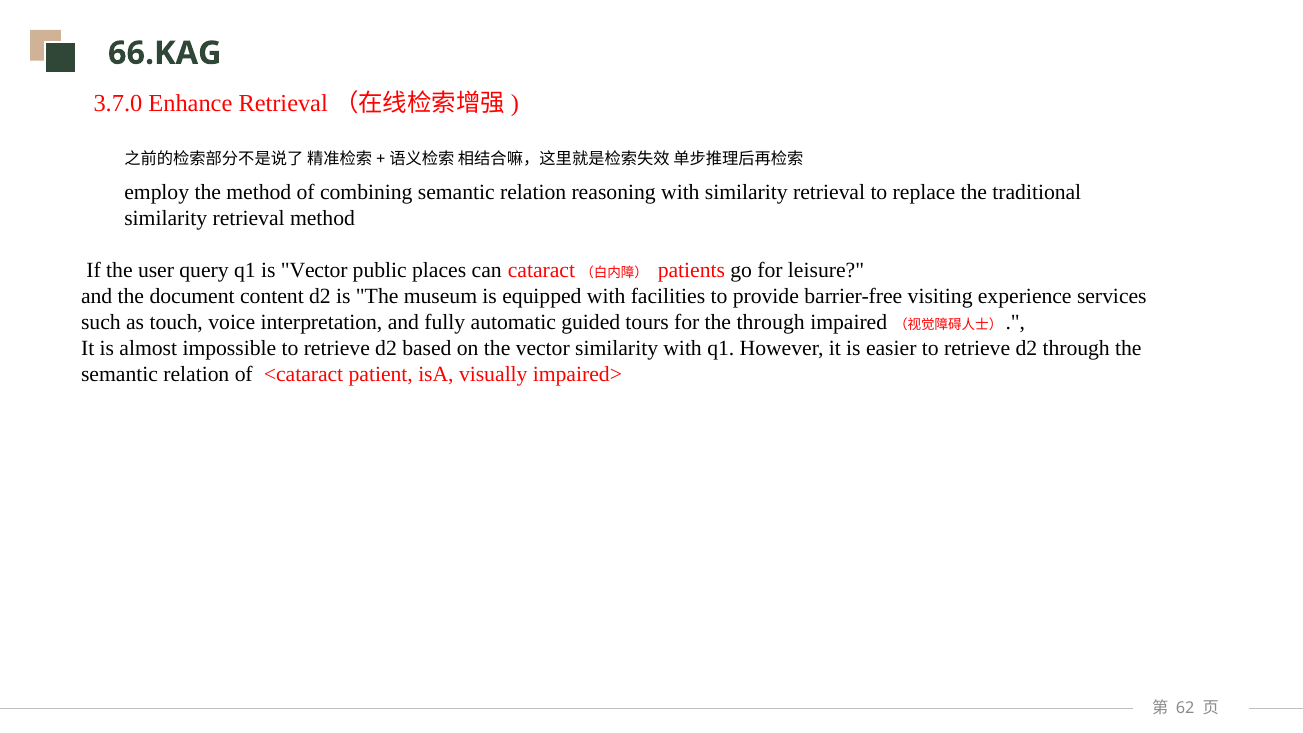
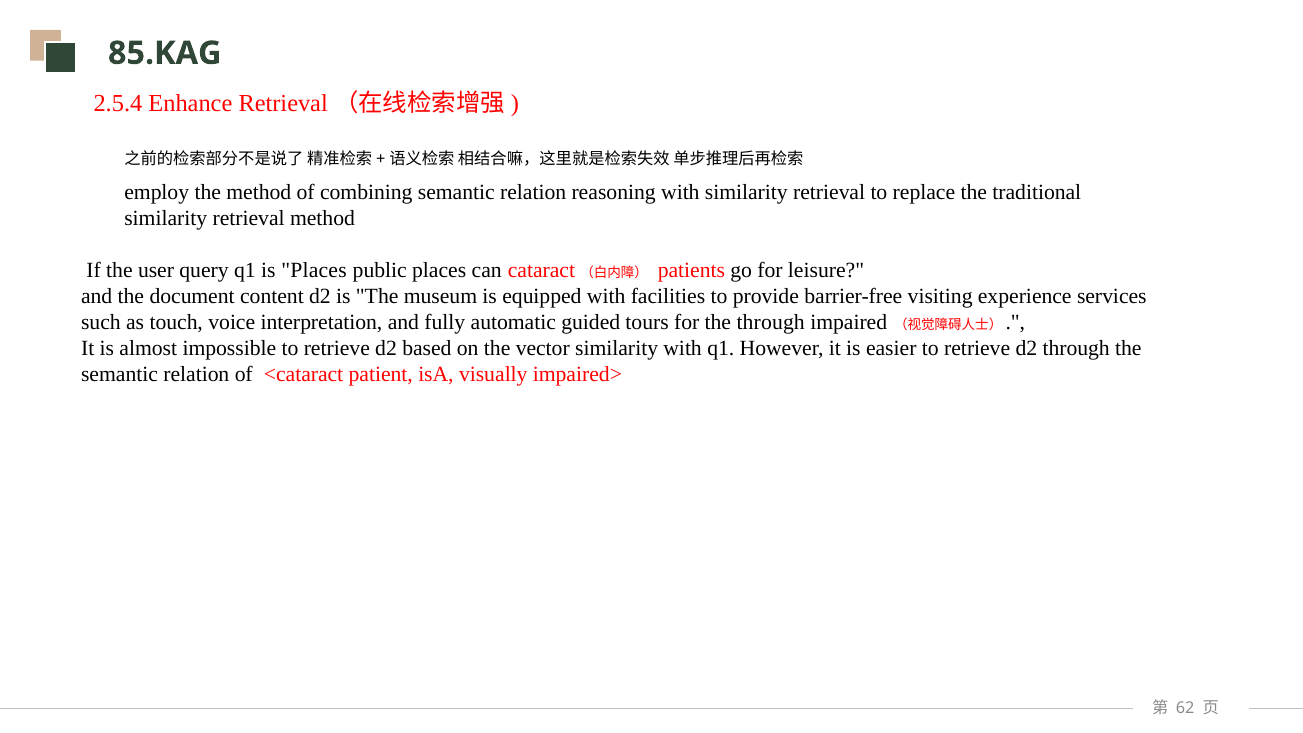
66.KAG: 66.KAG -> 85.KAG
3.7.0: 3.7.0 -> 2.5.4
is Vector: Vector -> Places
